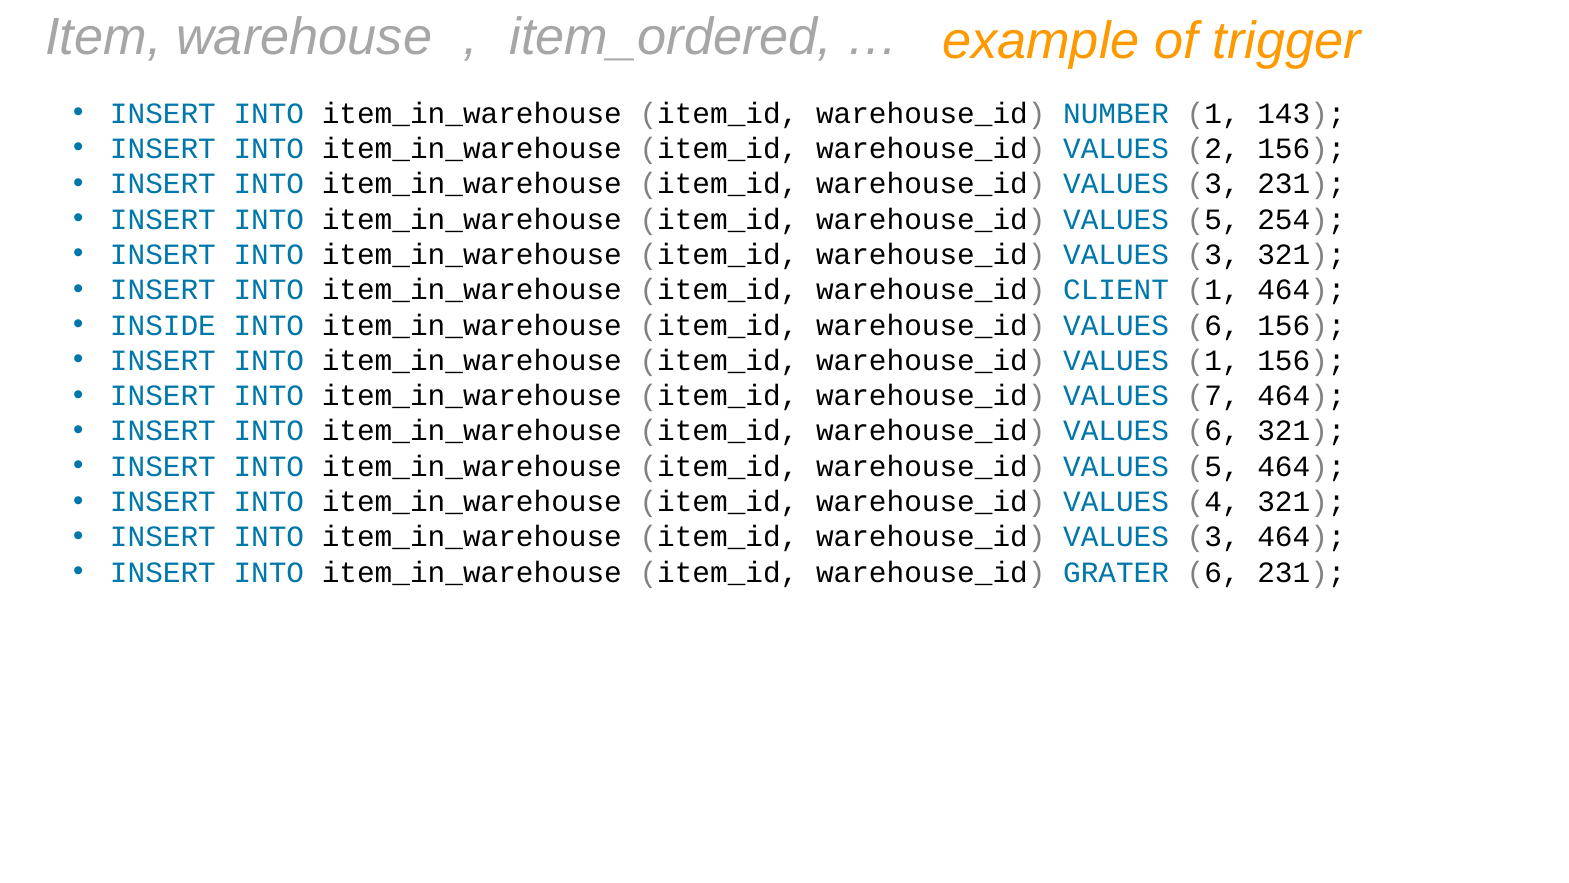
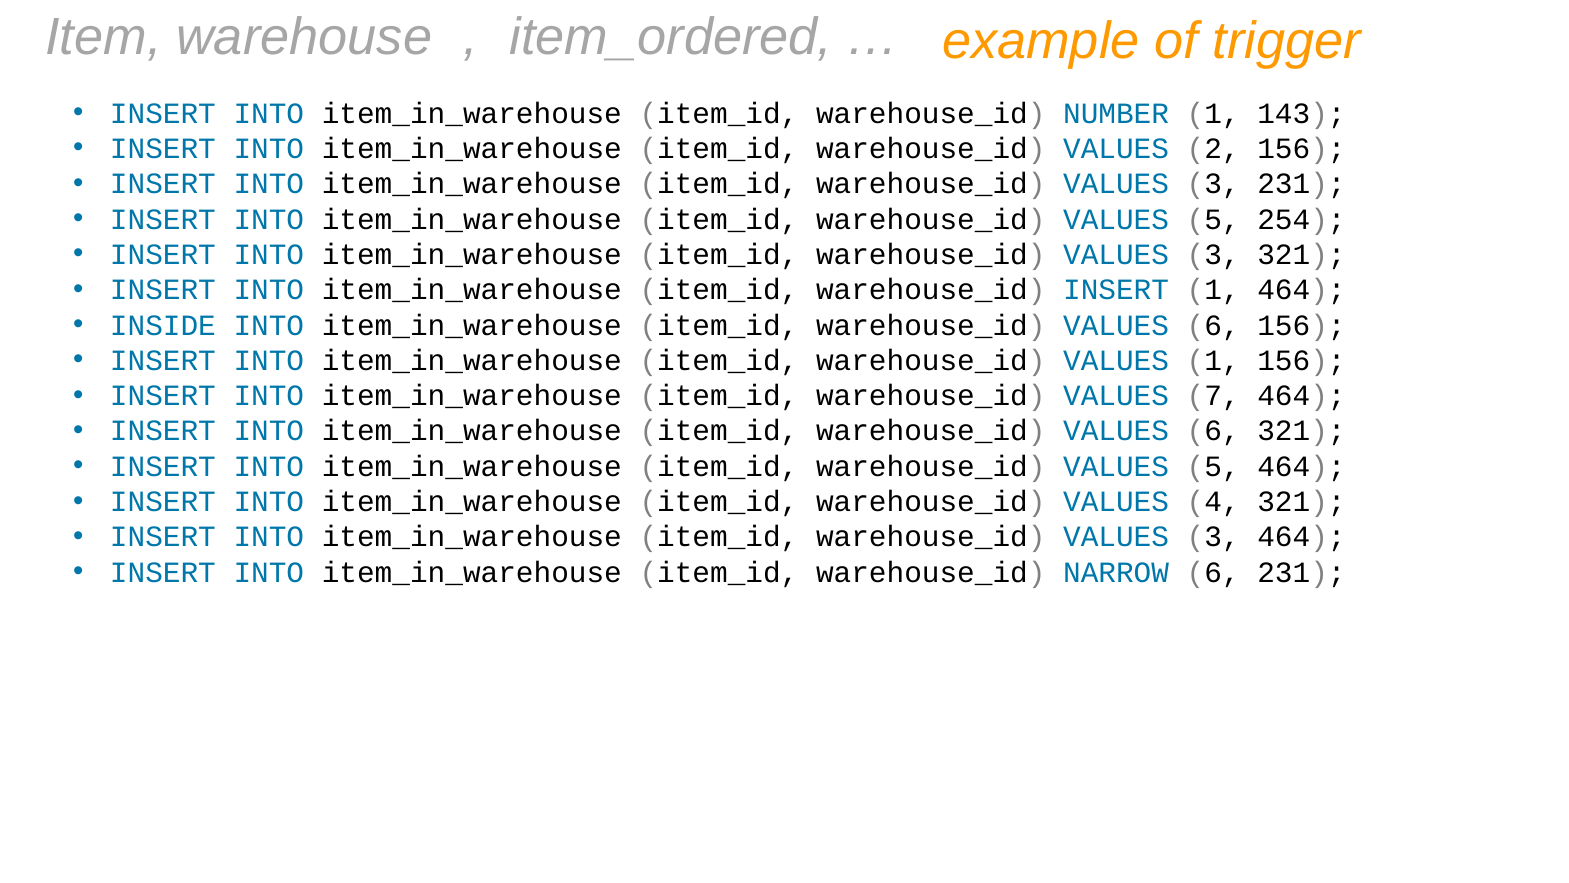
warehouse_id CLIENT: CLIENT -> INSERT
GRATER: GRATER -> NARROW
